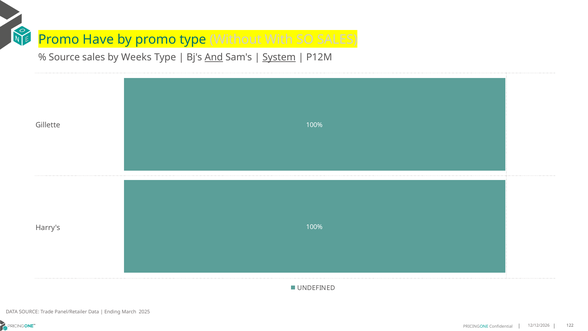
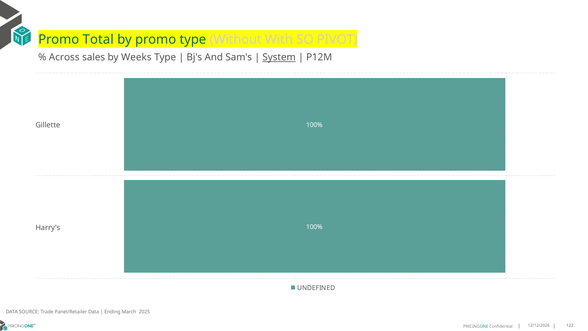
Have: Have -> Total
SO SALES: SALES -> PIVOT
Source at (64, 57): Source -> Across
And underline: present -> none
